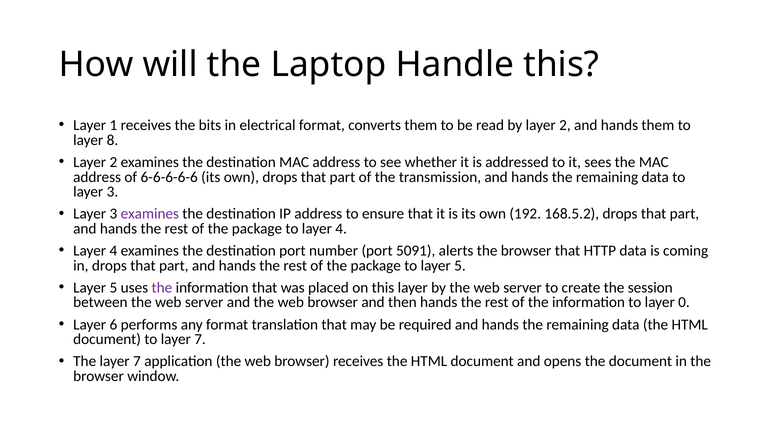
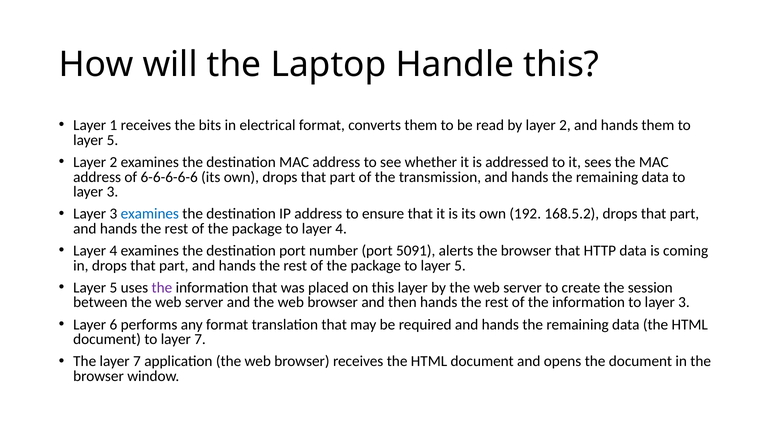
8 at (113, 140): 8 -> 5
examines at (150, 214) colour: purple -> blue
information to layer 0: 0 -> 3
